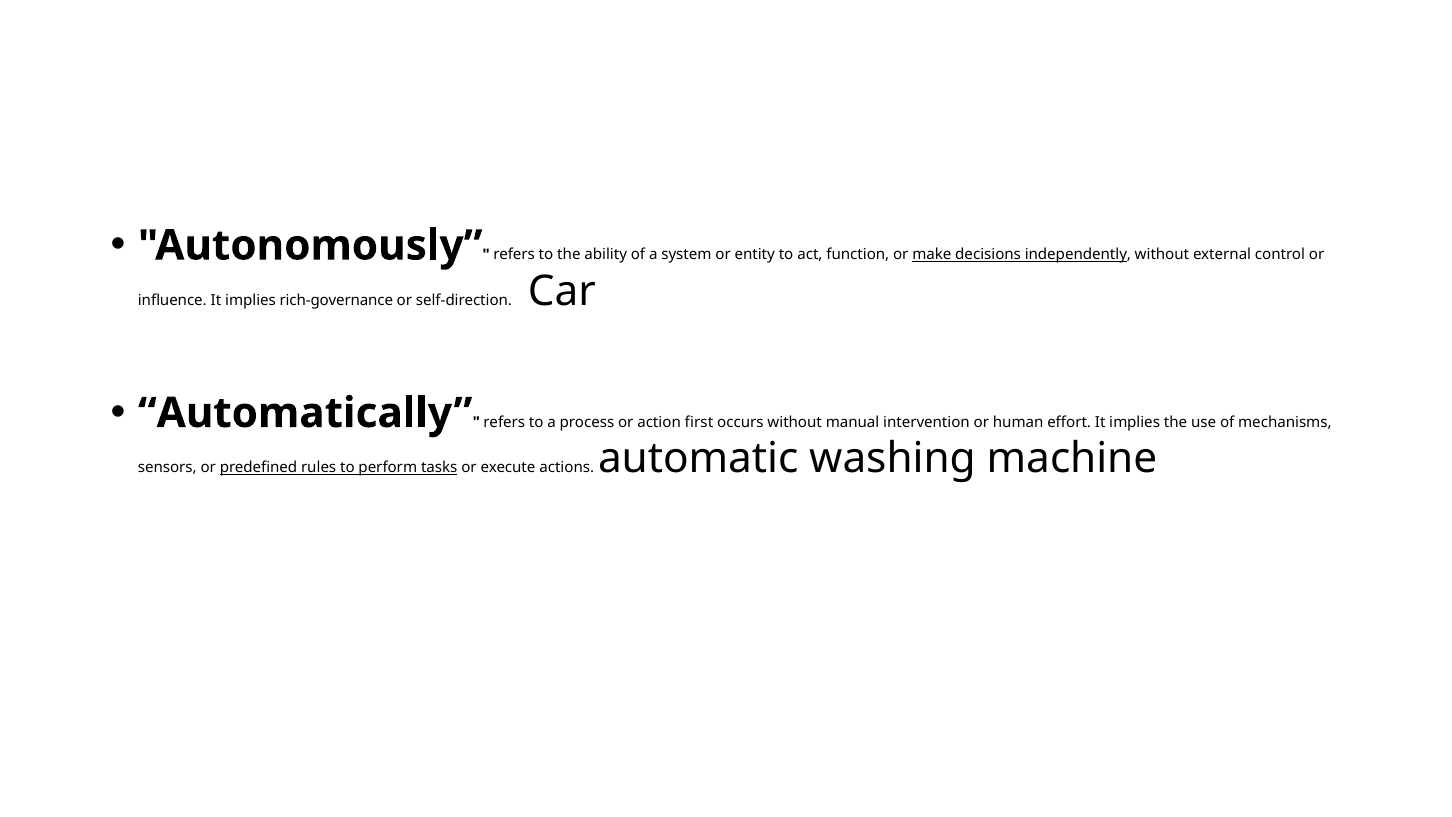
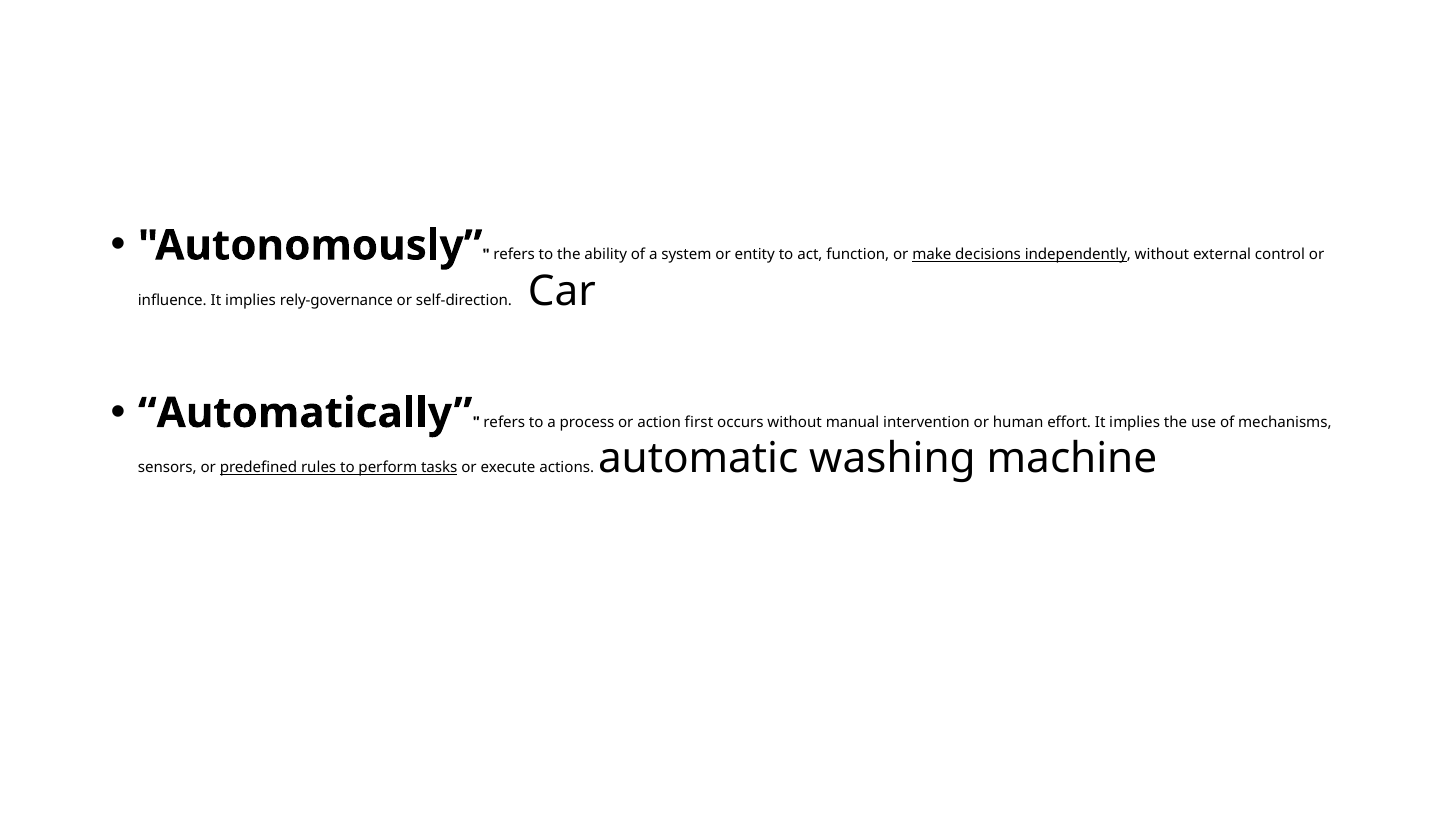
rich-governance: rich-governance -> rely-governance
